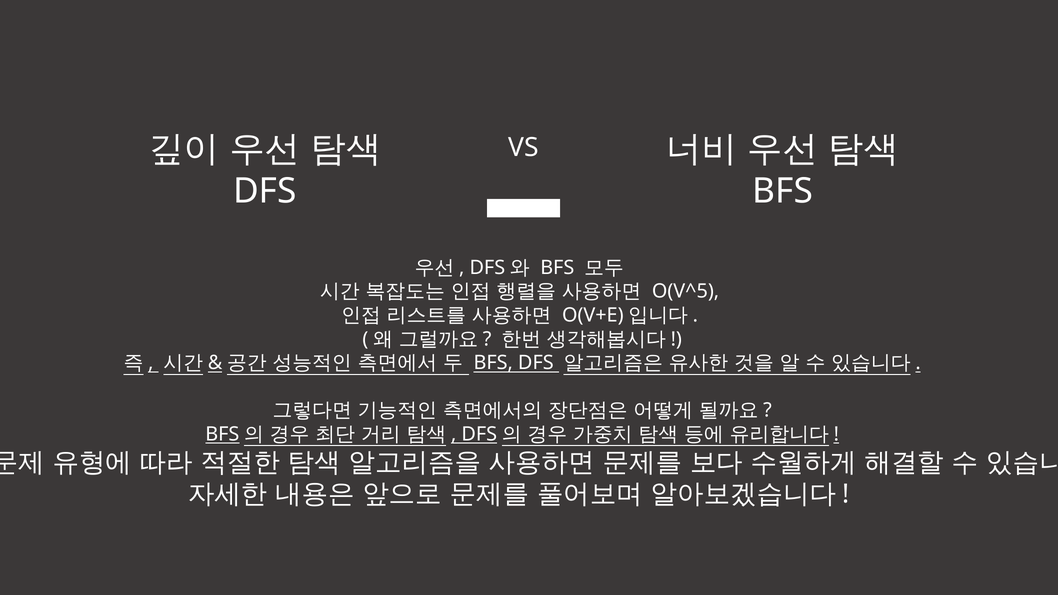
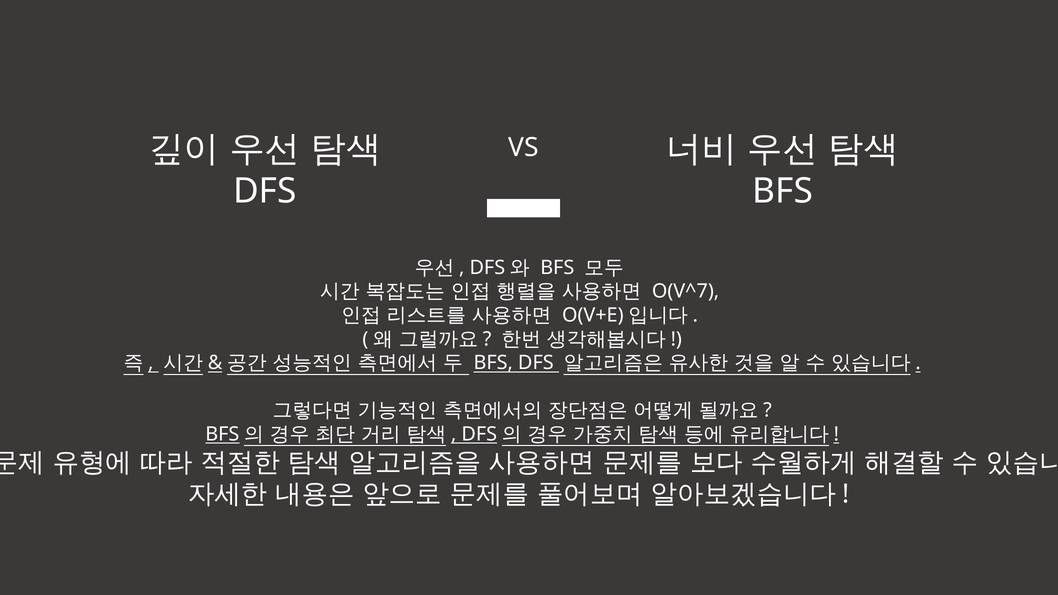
O(V^5: O(V^5 -> O(V^7
